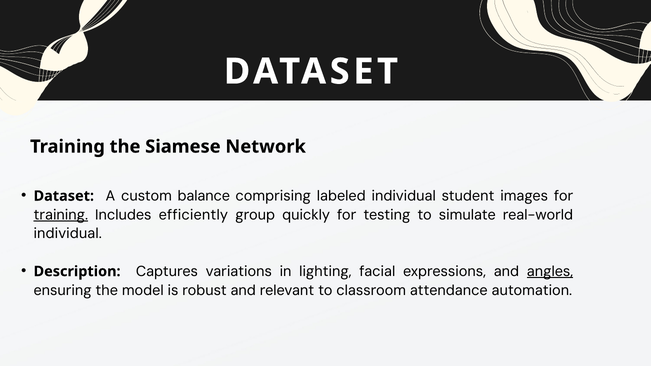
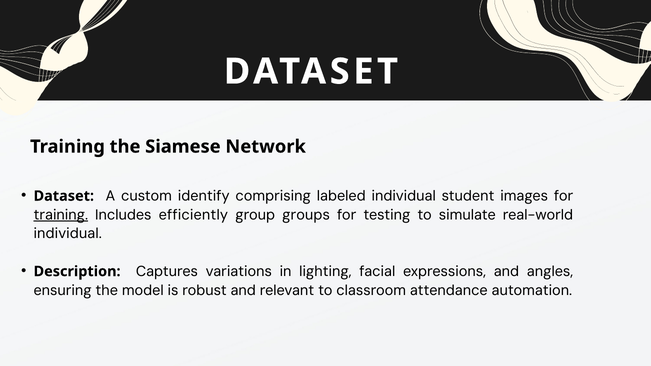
balance: balance -> identify
quickly: quickly -> groups
angles underline: present -> none
